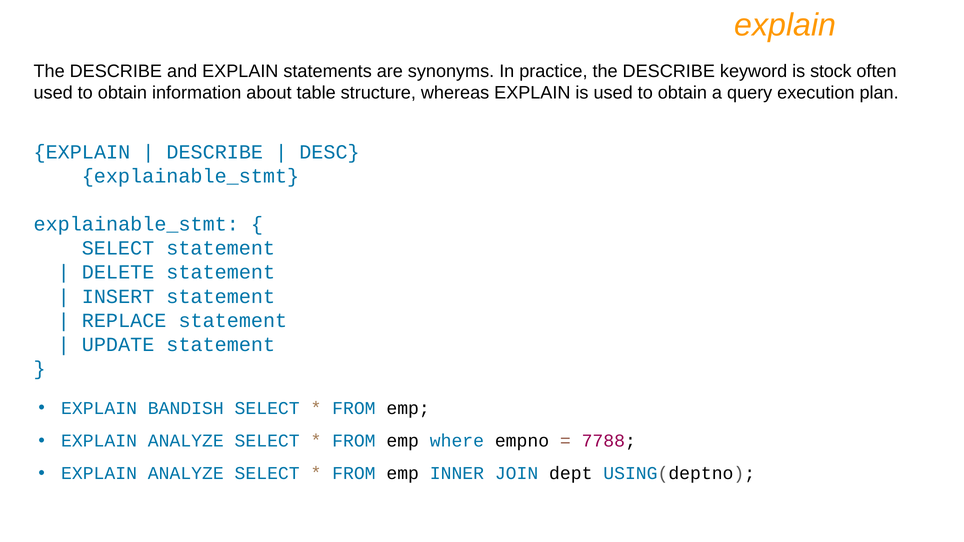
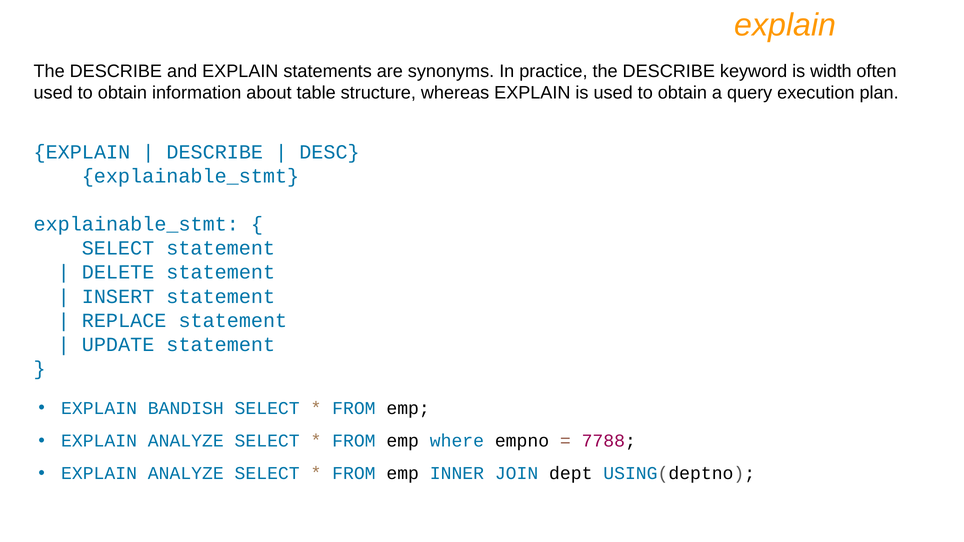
stock: stock -> width
